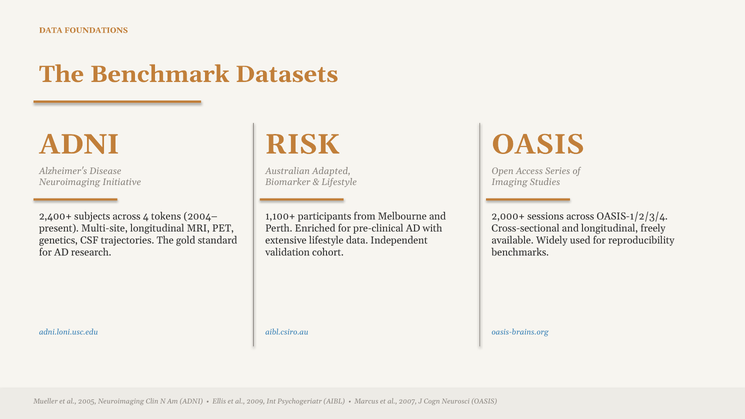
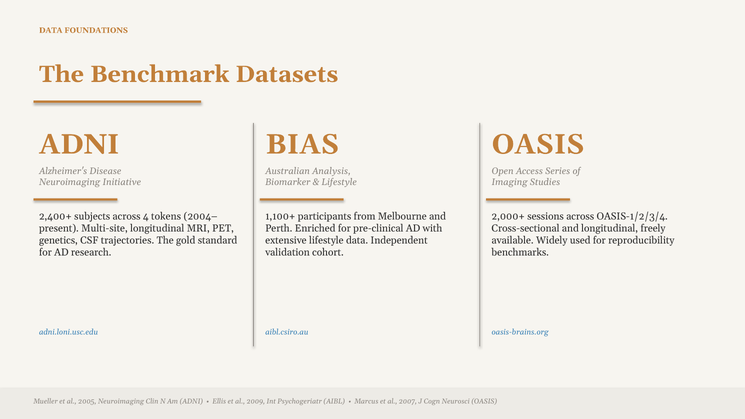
RISK: RISK -> BIAS
Adapted: Adapted -> Analysis
